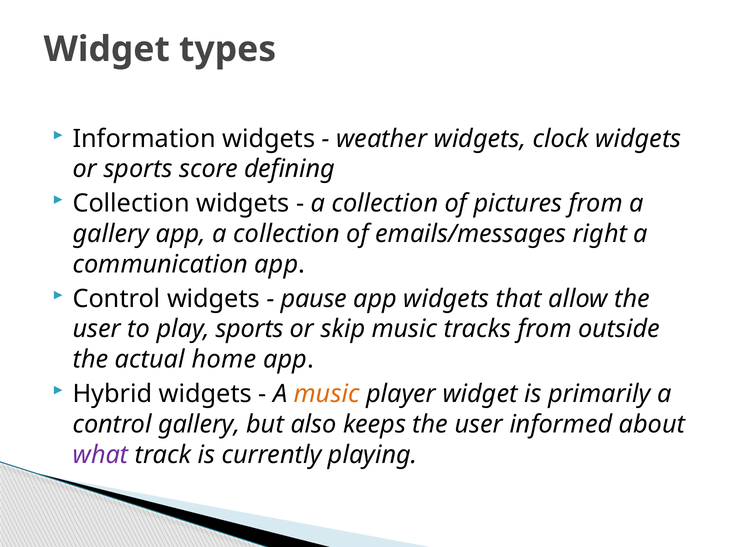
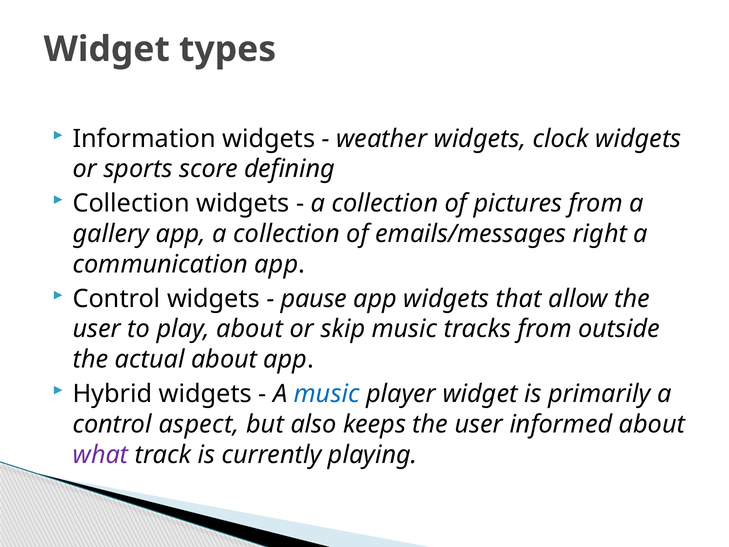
play sports: sports -> about
actual home: home -> about
music at (327, 394) colour: orange -> blue
control gallery: gallery -> aspect
